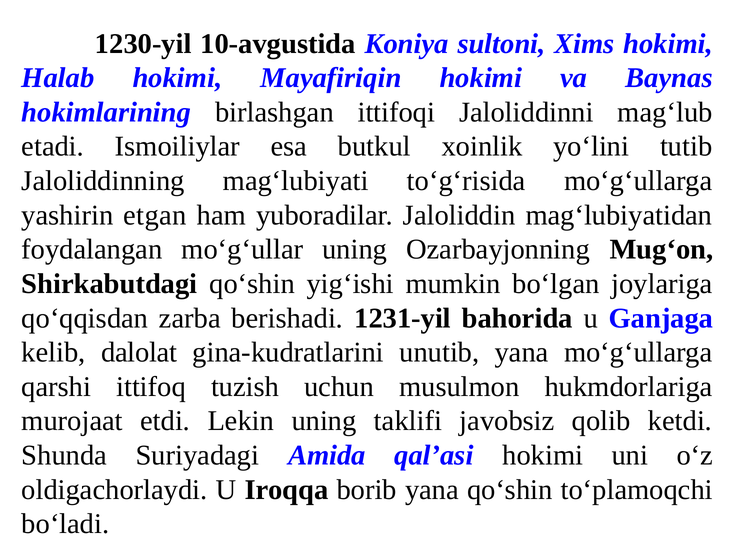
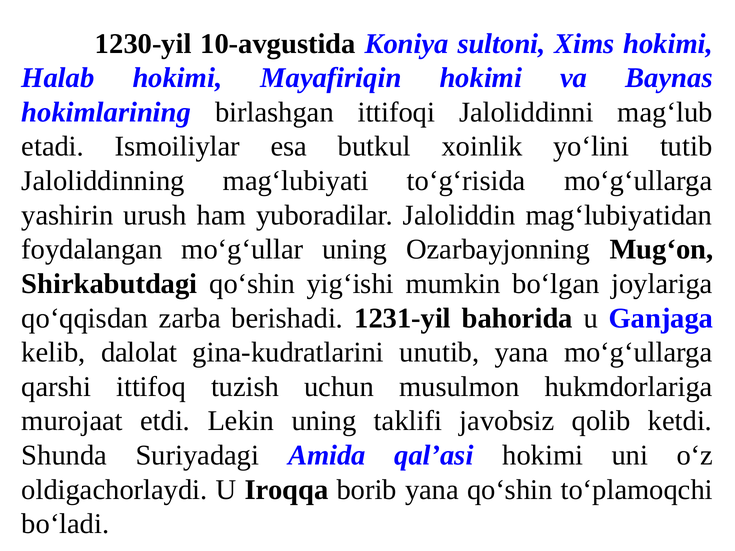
etgan: etgan -> urush
